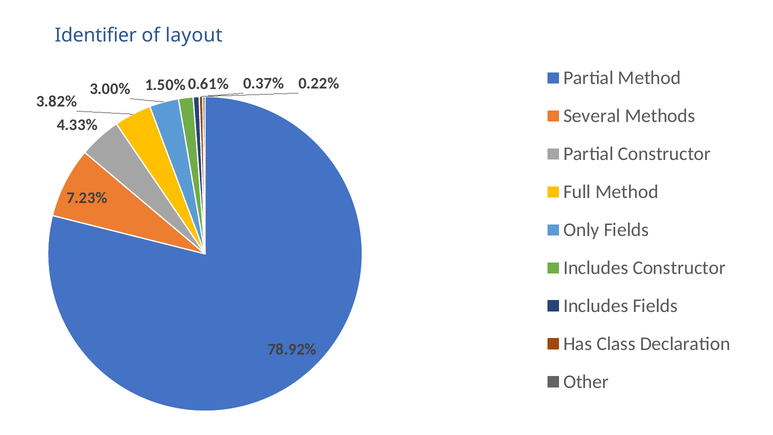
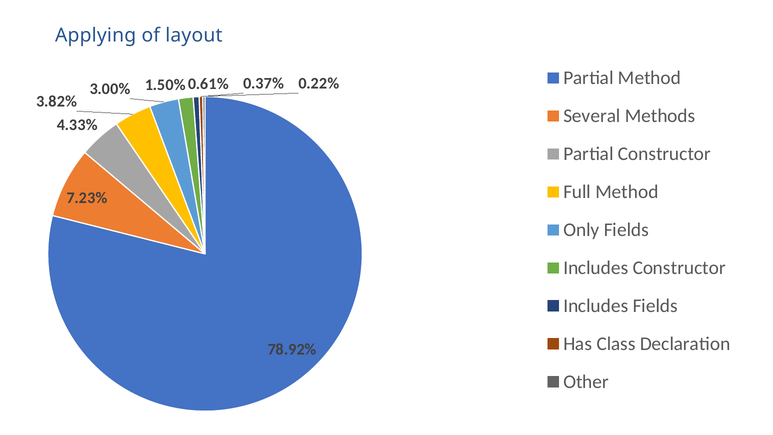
Identifier: Identifier -> Applying
